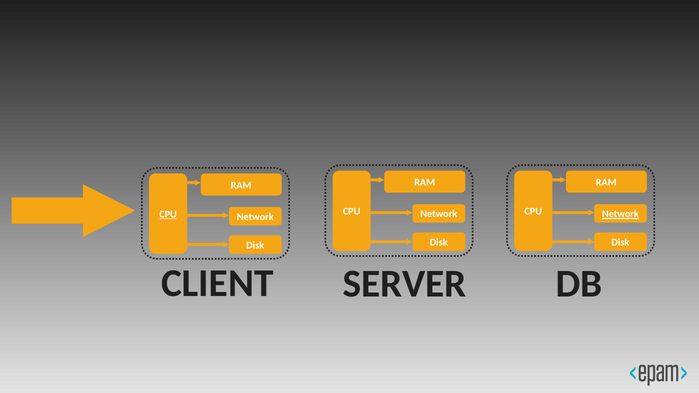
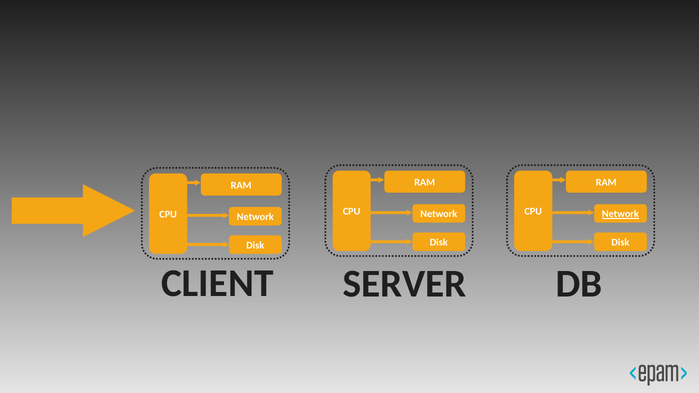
CPU at (168, 214) underline: present -> none
